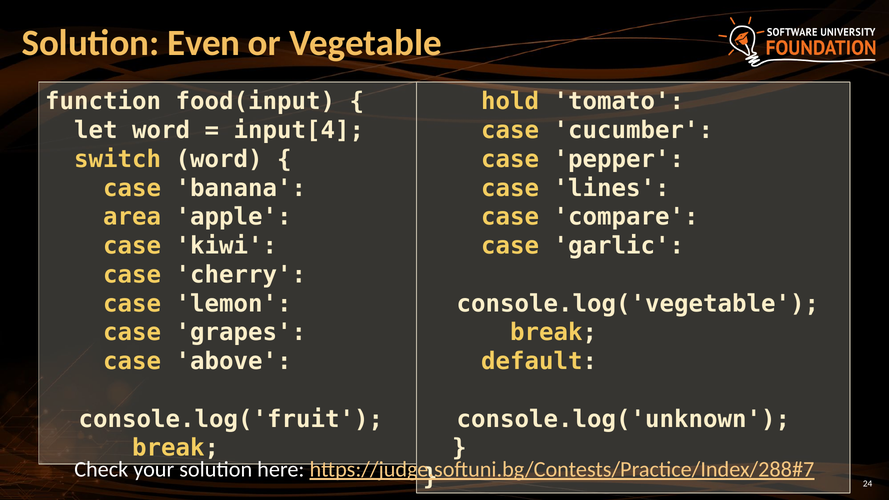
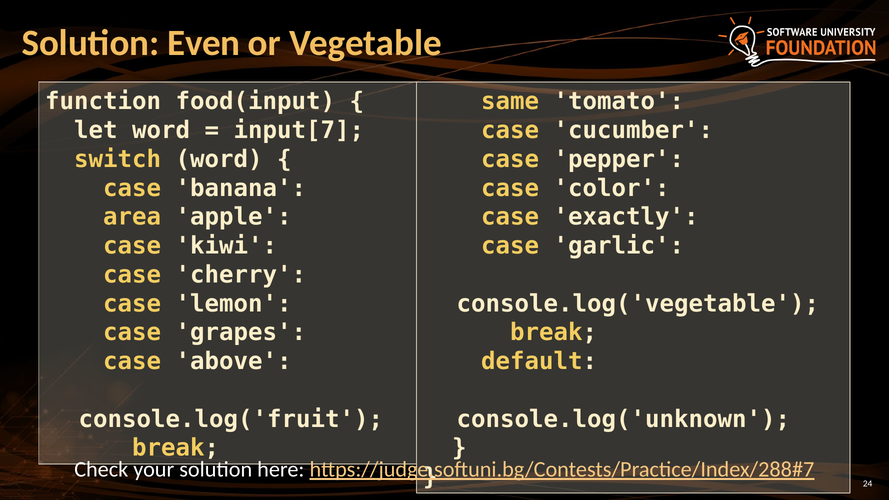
hold: hold -> same
input[4: input[4 -> input[7
lines: lines -> color
compare: compare -> exactly
